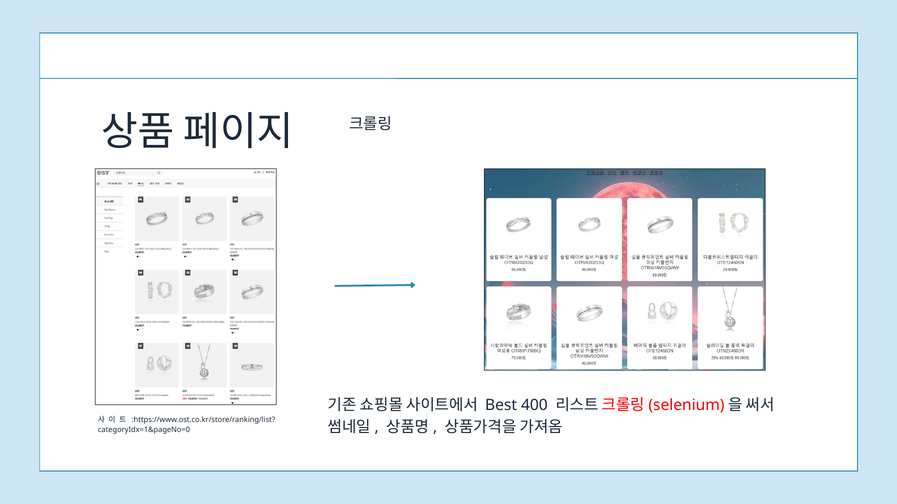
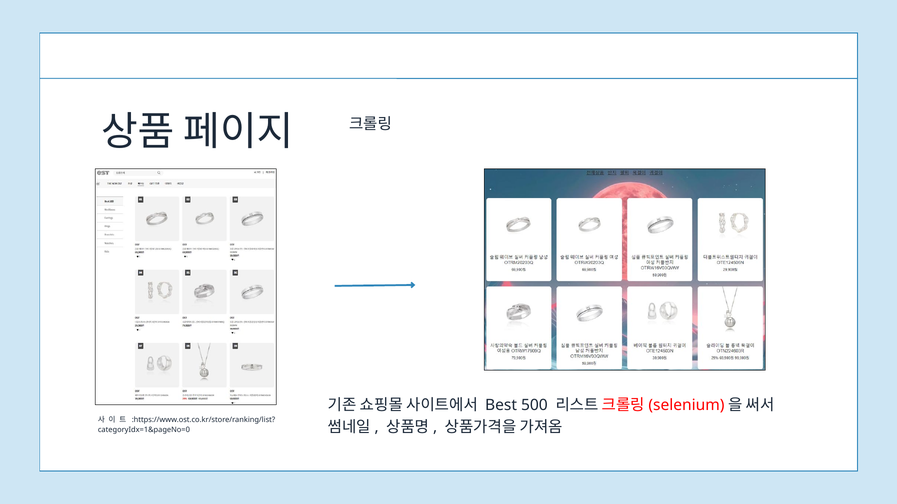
400: 400 -> 500
